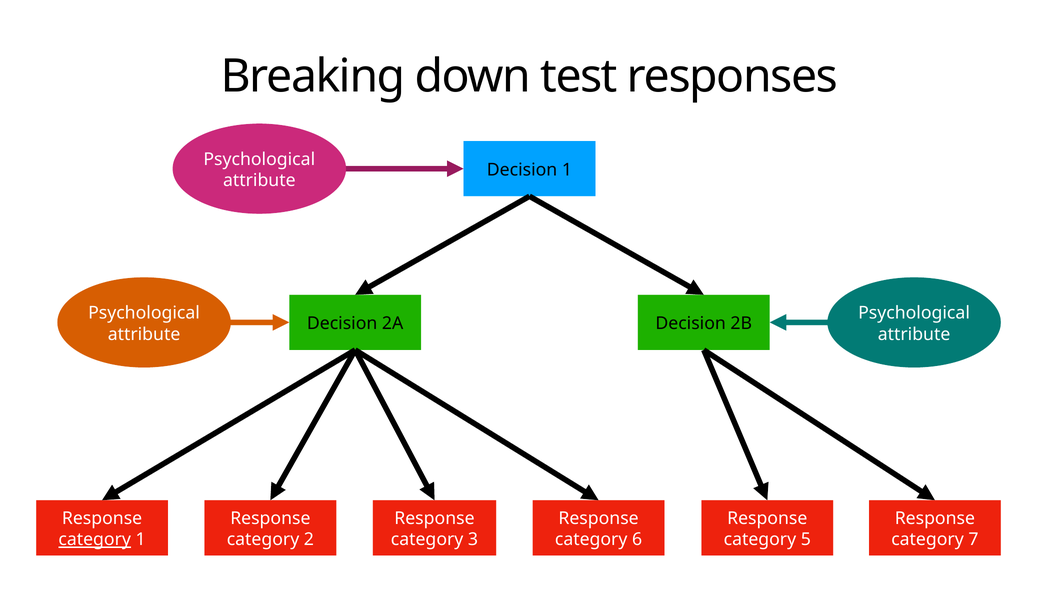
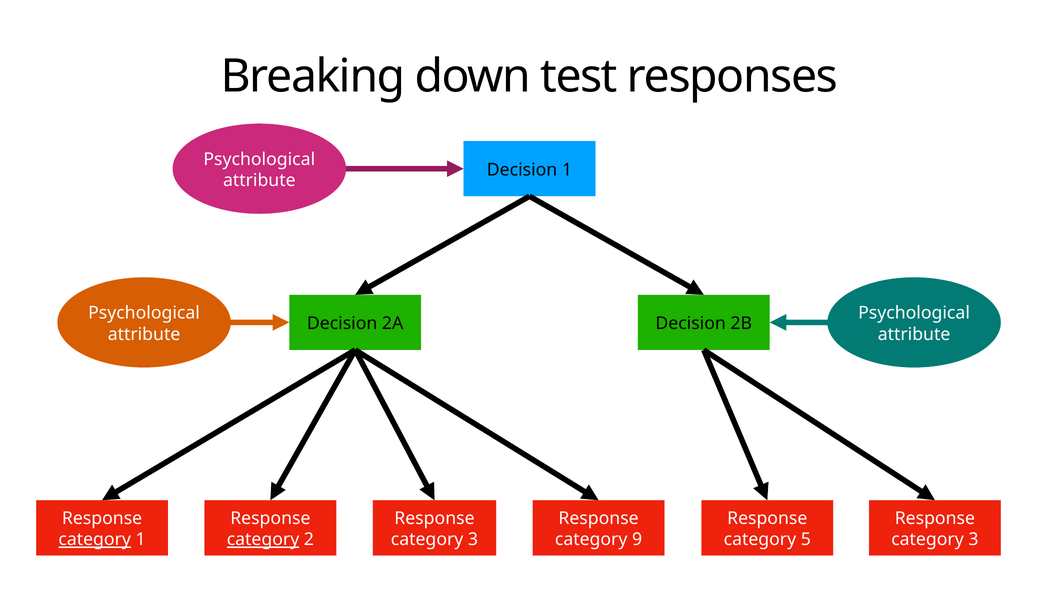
category at (263, 539) underline: none -> present
6: 6 -> 9
7 at (973, 539): 7 -> 3
